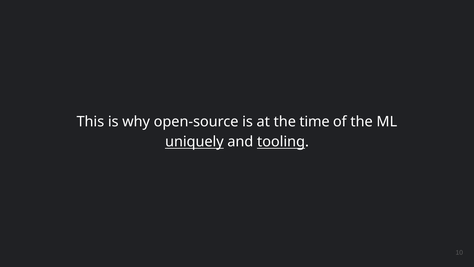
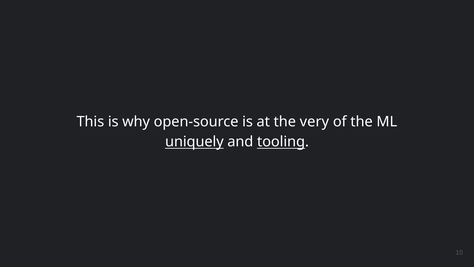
time: time -> very
